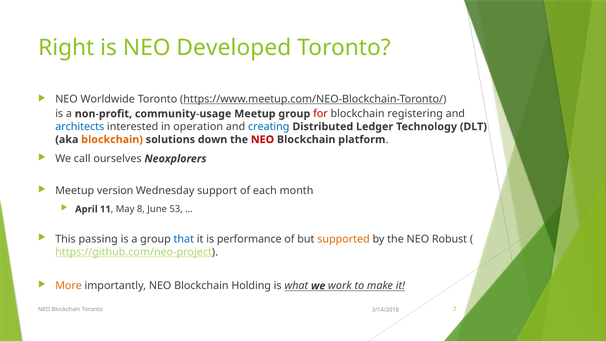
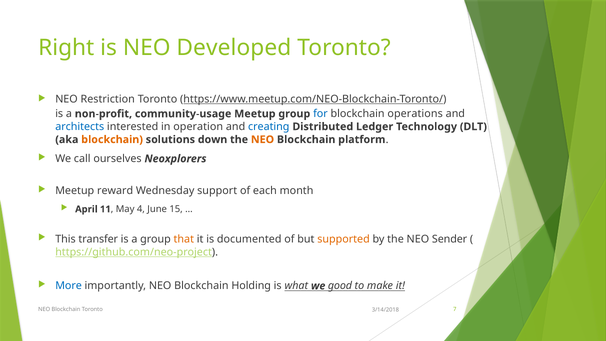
Worldwide: Worldwide -> Restriction
for colour: red -> blue
registering: registering -> operations
NEO at (263, 139) colour: red -> orange
version: version -> reward
8: 8 -> 4
53: 53 -> 15
passing: passing -> transfer
that colour: blue -> orange
performance: performance -> documented
Robust: Robust -> Sender
More colour: orange -> blue
work: work -> good
